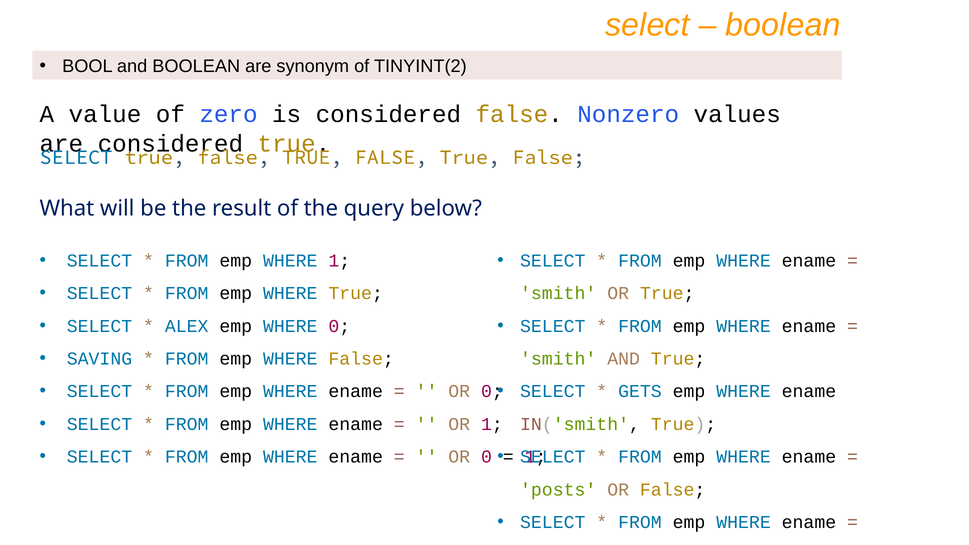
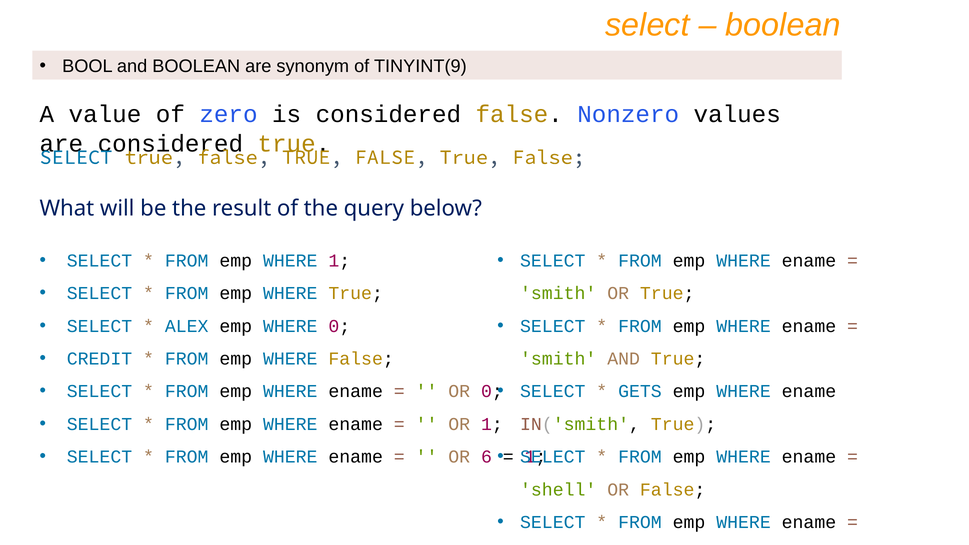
TINYINT(2: TINYINT(2 -> TINYINT(9
SAVING: SAVING -> CREDIT
0 at (486, 457): 0 -> 6
posts: posts -> shell
